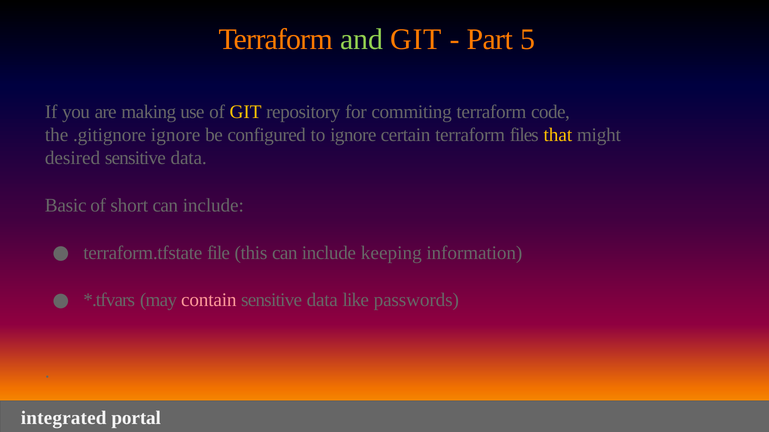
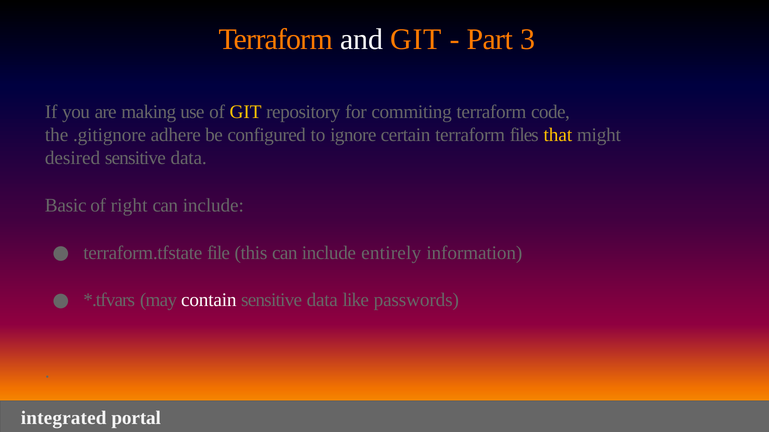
and colour: light green -> white
5: 5 -> 3
.gitignore ignore: ignore -> adhere
short: short -> right
keeping: keeping -> entirely
contain colour: pink -> white
